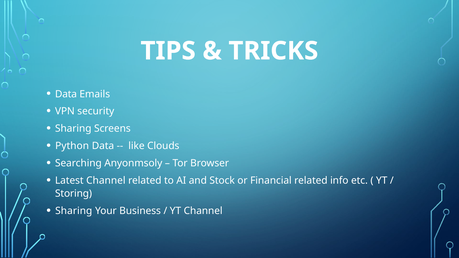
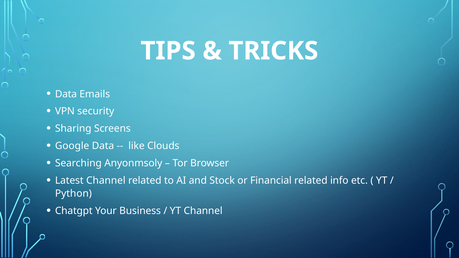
Python: Python -> Google
Storing: Storing -> Python
Sharing at (74, 211): Sharing -> Chatgpt
